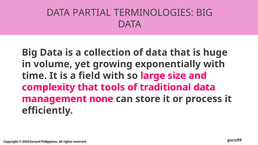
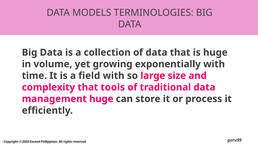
PARTIAL: PARTIAL -> MODELS
management none: none -> huge
